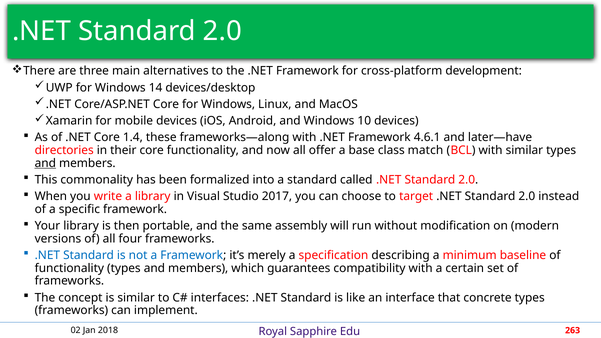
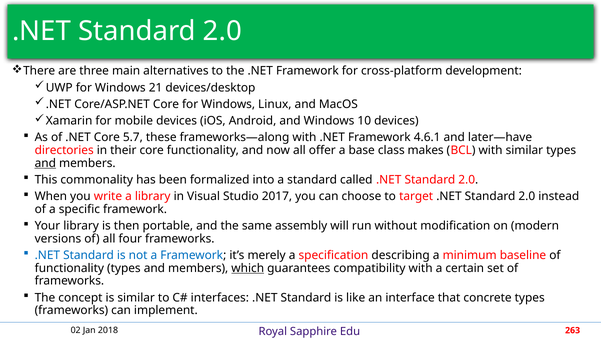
14: 14 -> 21
1.4: 1.4 -> 5.7
match: match -> makes
which underline: none -> present
